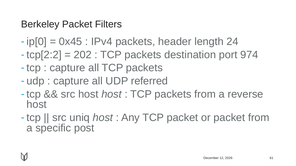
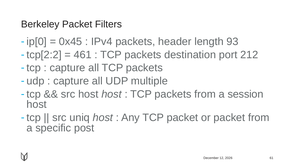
24: 24 -> 93
202: 202 -> 461
974: 974 -> 212
referred: referred -> multiple
reverse: reverse -> session
